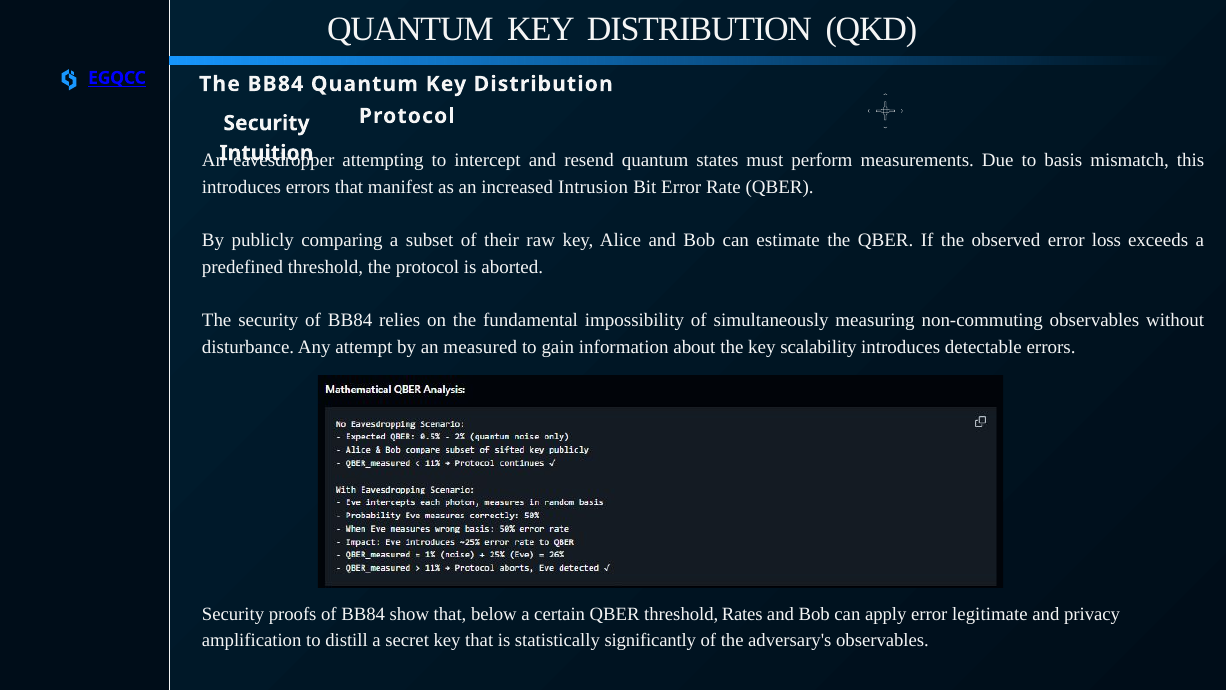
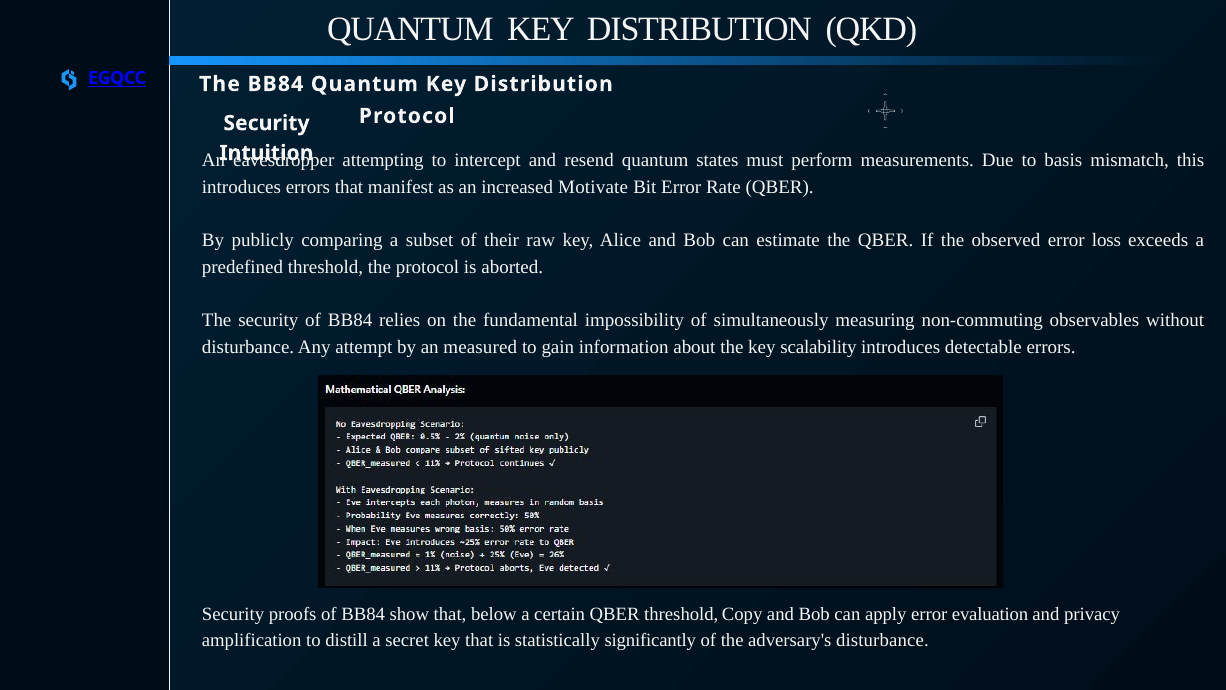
Intrusion: Intrusion -> Motivate
Rates: Rates -> Copy
legitimate: legitimate -> evaluation
adversary's observables: observables -> disturbance
